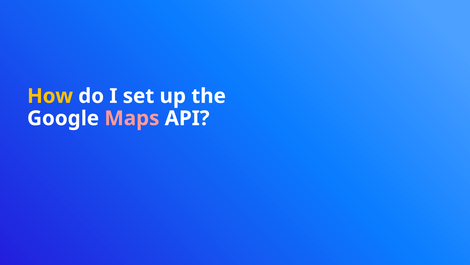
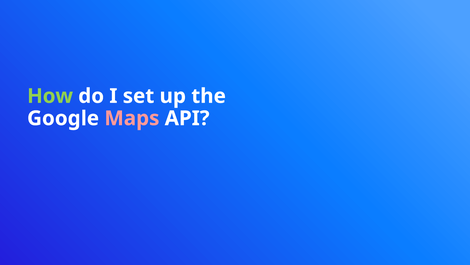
How colour: yellow -> light green
